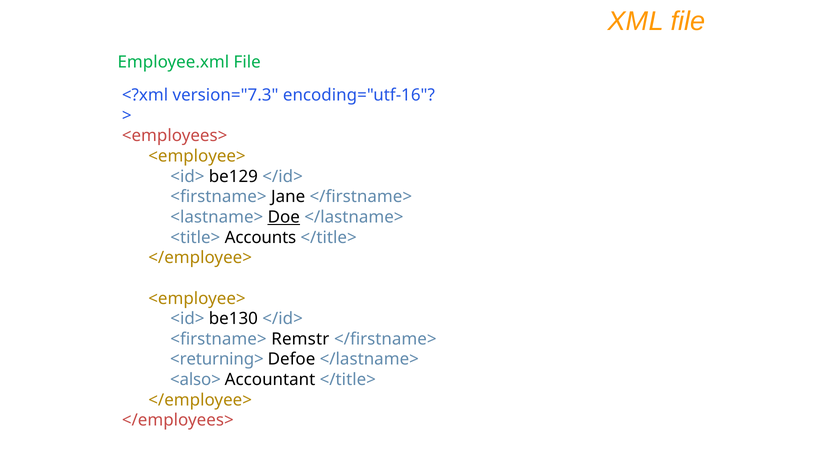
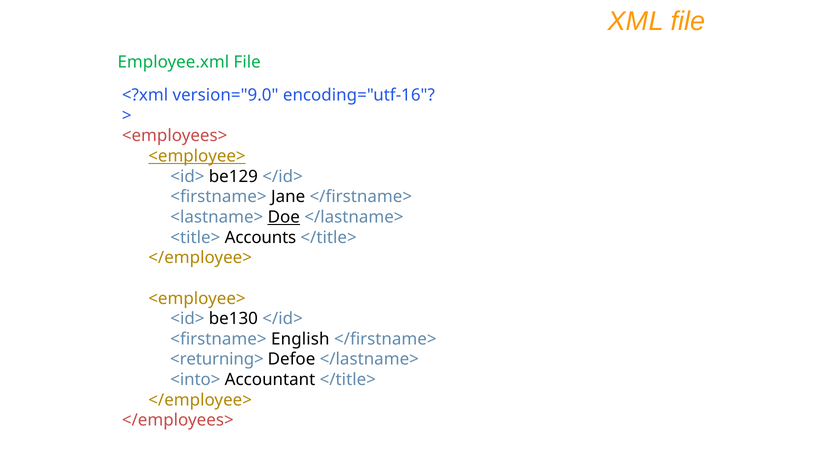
version="7.3: version="7.3 -> version="9.0
<employee> at (197, 156) underline: none -> present
Remstr: Remstr -> English
<also>: <also> -> <into>
